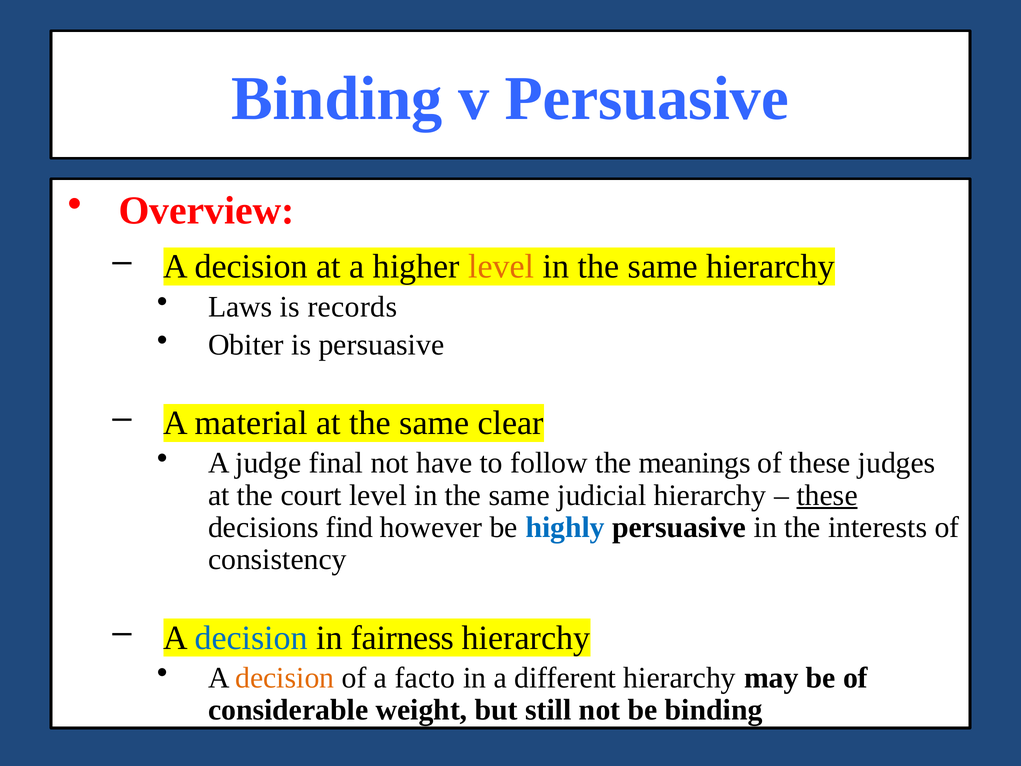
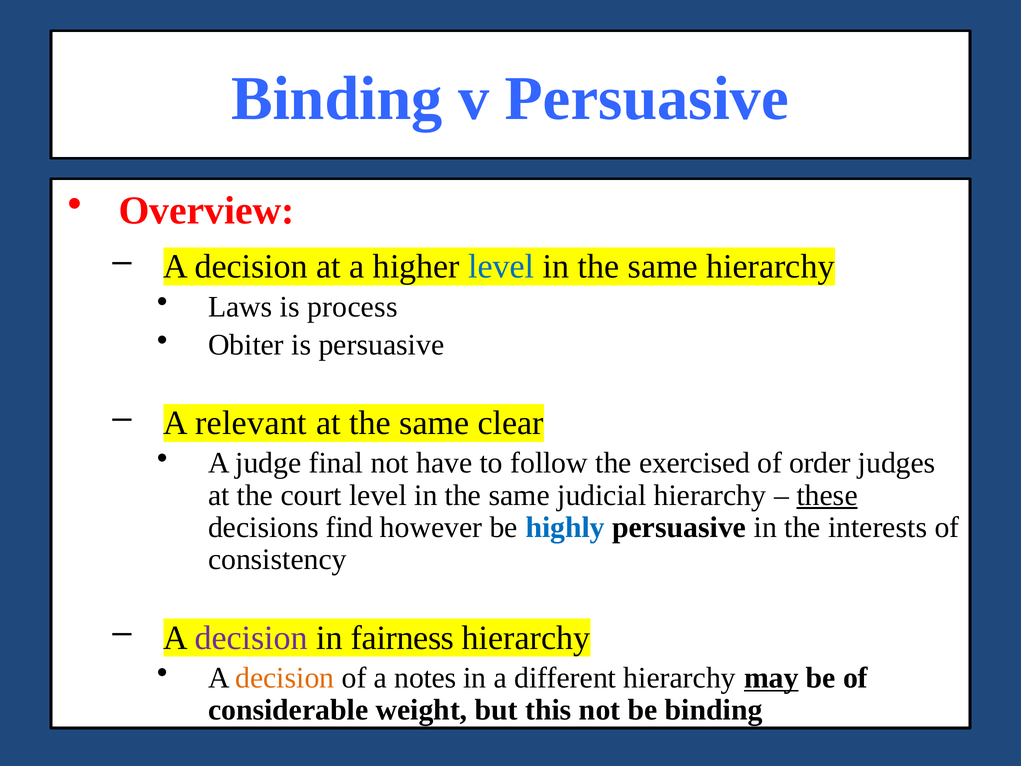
level at (501, 267) colour: orange -> blue
records: records -> process
material: material -> relevant
meanings: meanings -> exercised
of these: these -> order
decision at (251, 638) colour: blue -> purple
facto: facto -> notes
may underline: none -> present
still: still -> this
